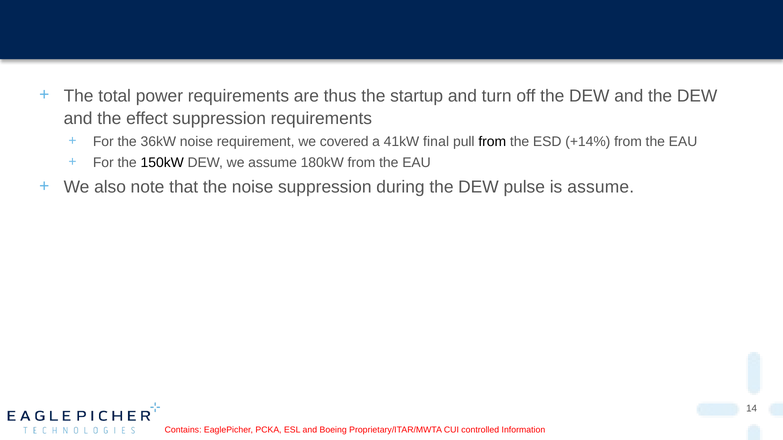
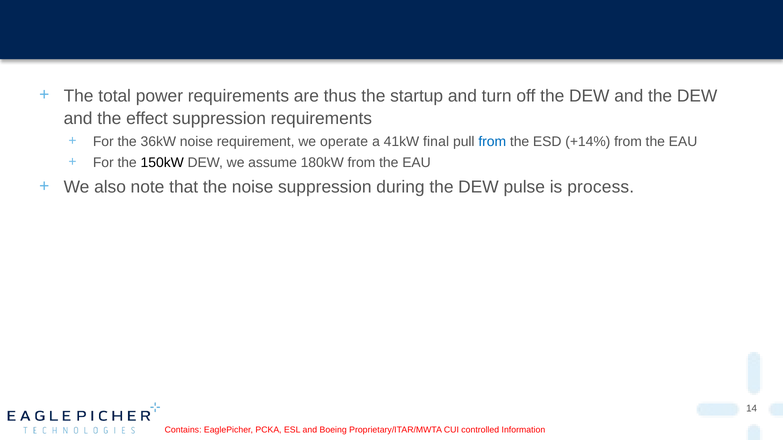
covered: covered -> operate
from at (492, 142) colour: black -> blue
is assume: assume -> process
